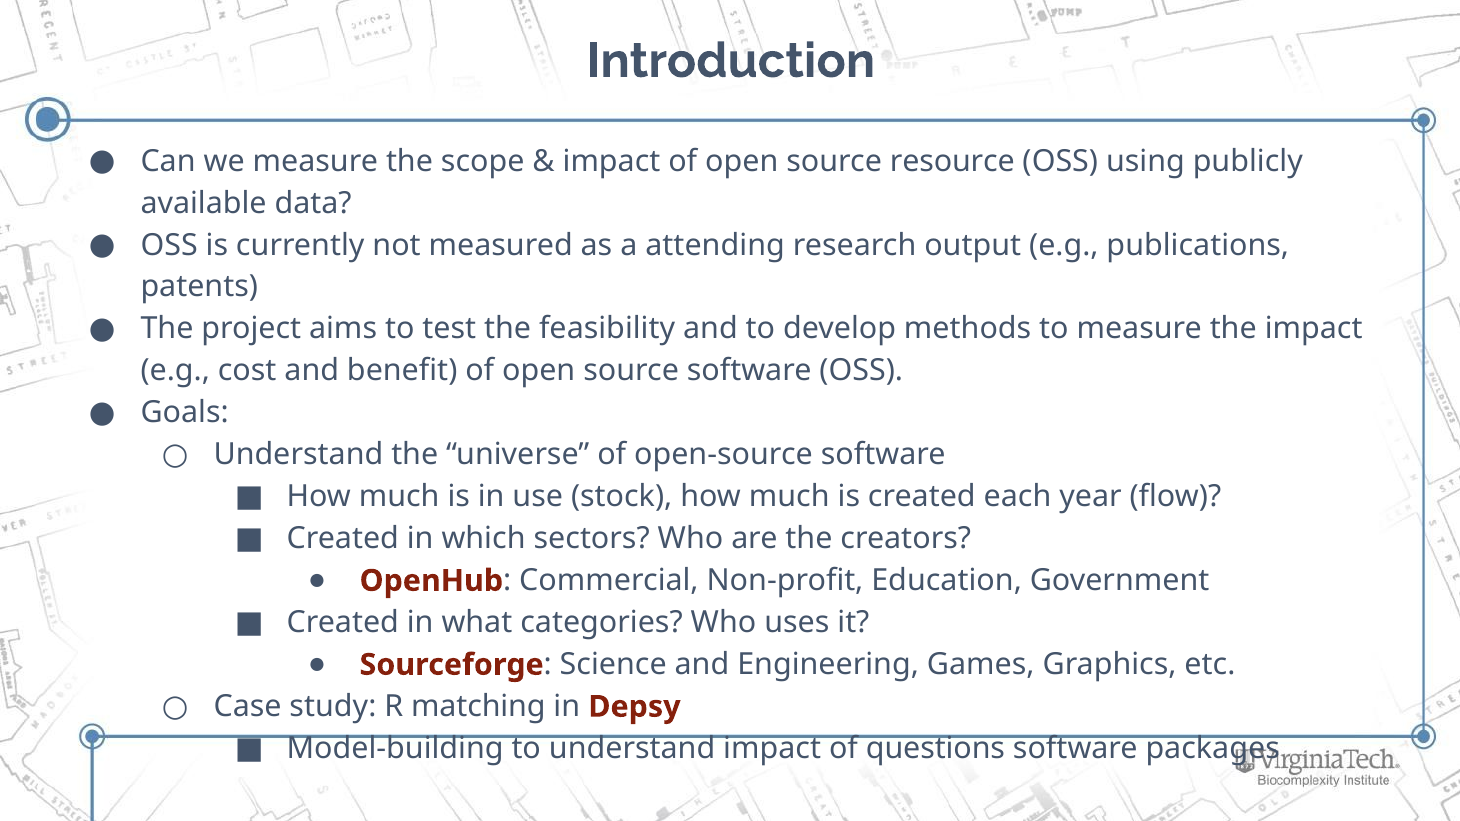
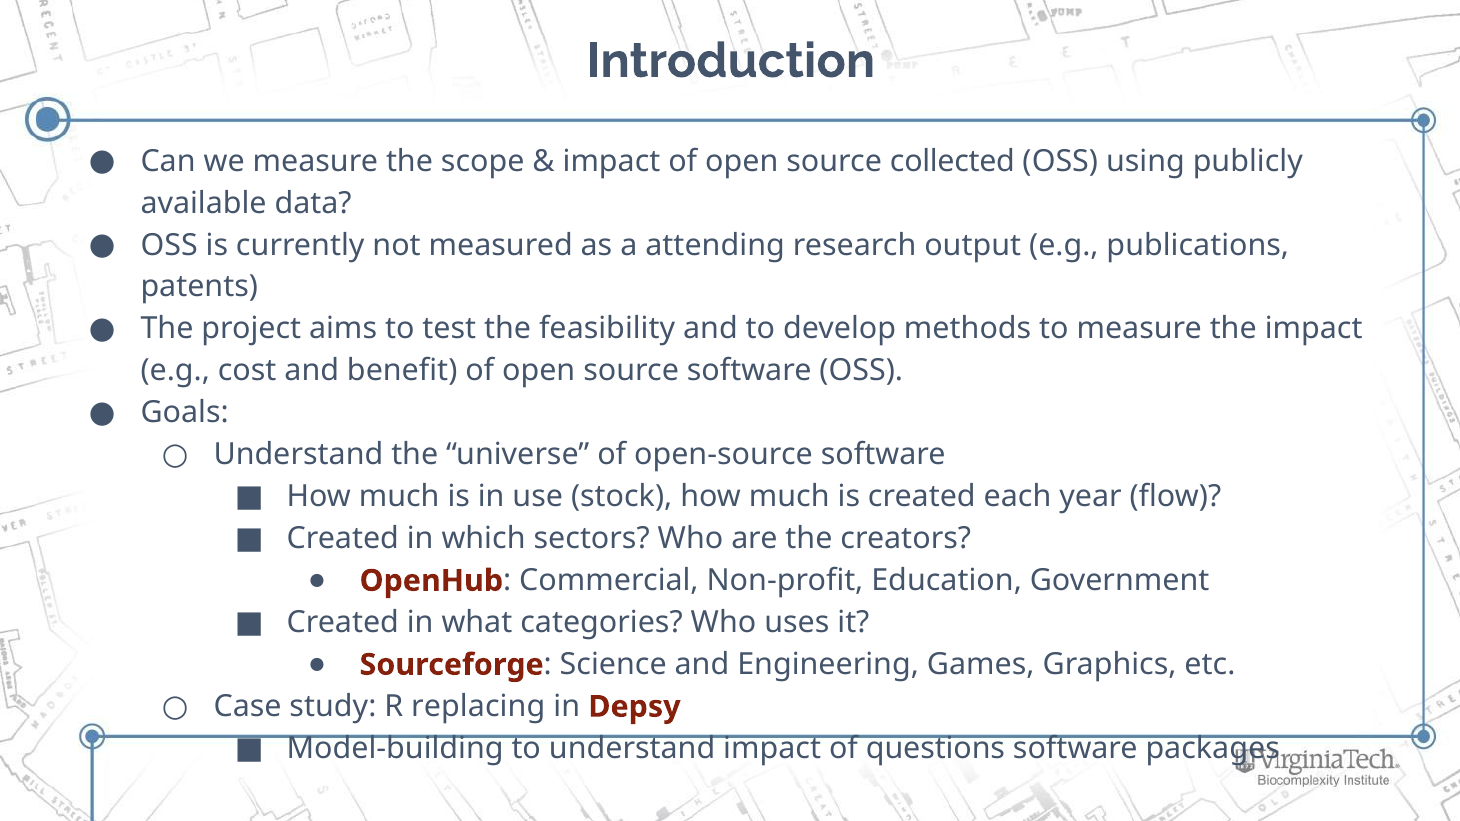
resource: resource -> collected
matching: matching -> replacing
